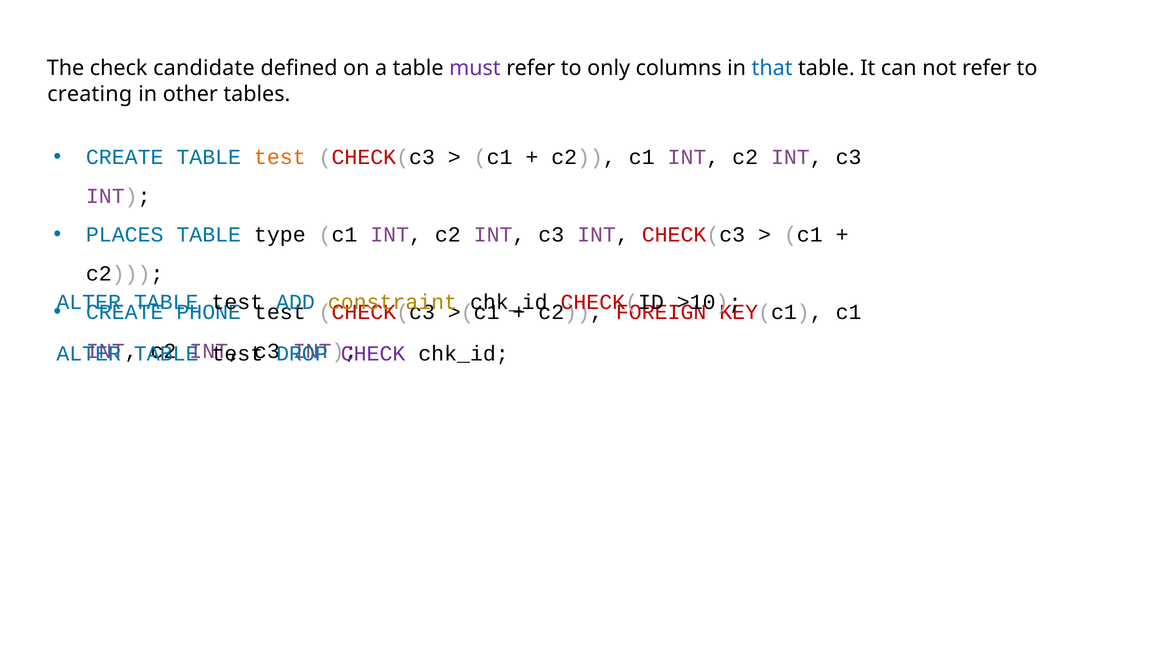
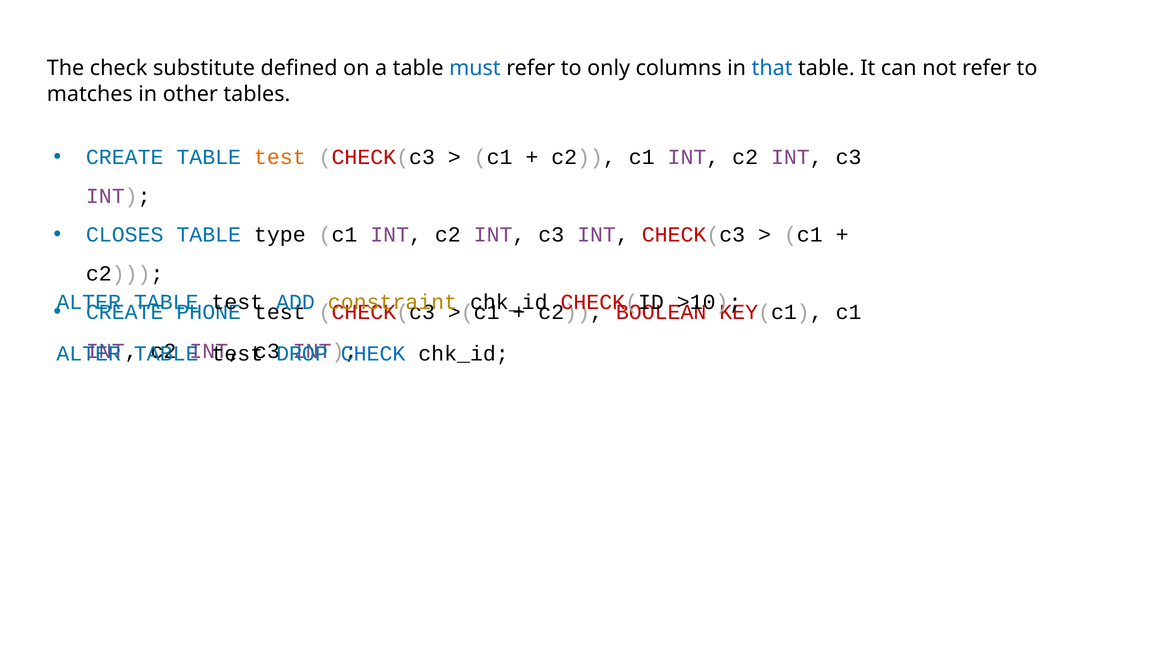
candidate: candidate -> substitute
must colour: purple -> blue
creating: creating -> matches
PLACES: PLACES -> CLOSES
FOREIGN: FOREIGN -> BOOLEAN
CHECK at (373, 354) colour: purple -> blue
